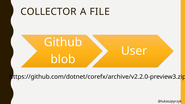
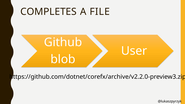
COLLECTOR: COLLECTOR -> COMPLETES
